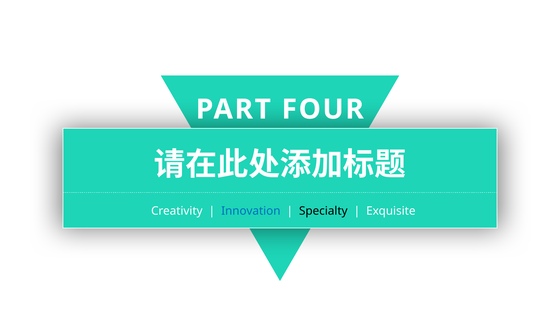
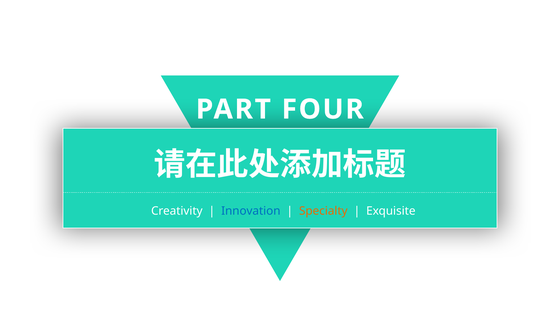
Specialty colour: black -> orange
